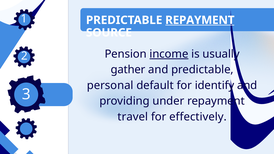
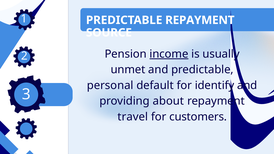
REPAYMENT at (200, 20) underline: present -> none
gather: gather -> unmet
under: under -> about
effectively: effectively -> customers
